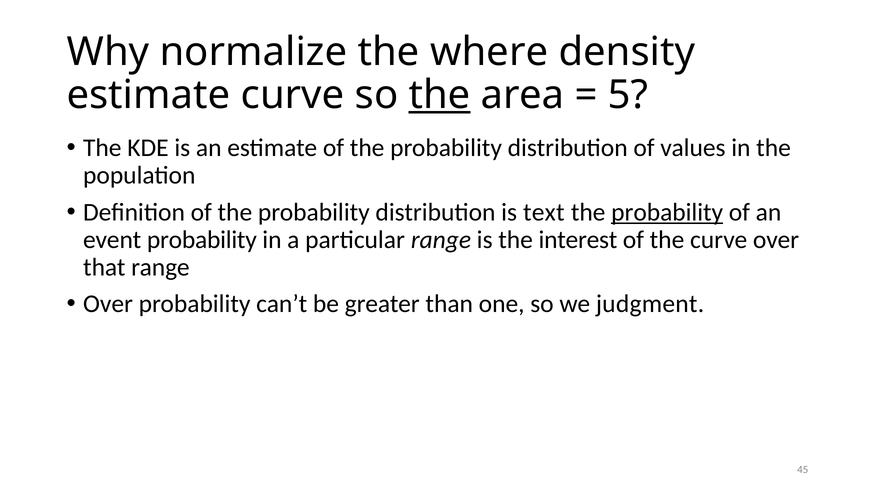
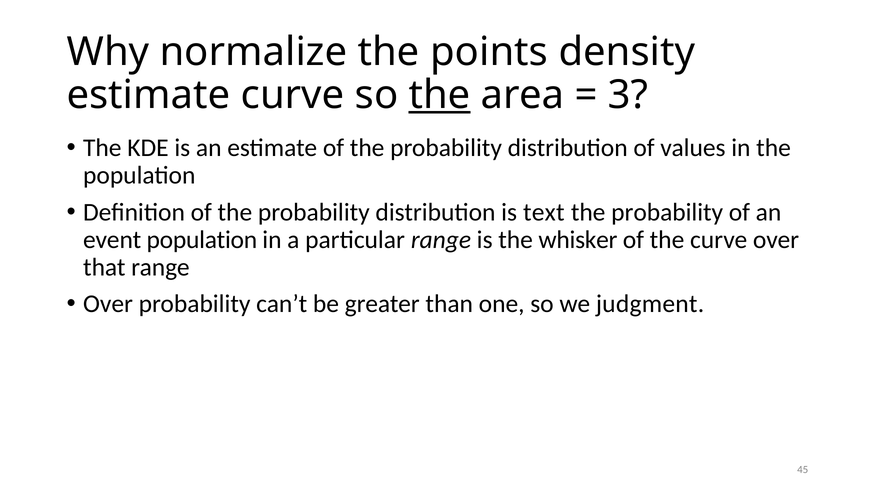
where: where -> points
5: 5 -> 3
probability at (667, 212) underline: present -> none
event probability: probability -> population
interest: interest -> whisker
